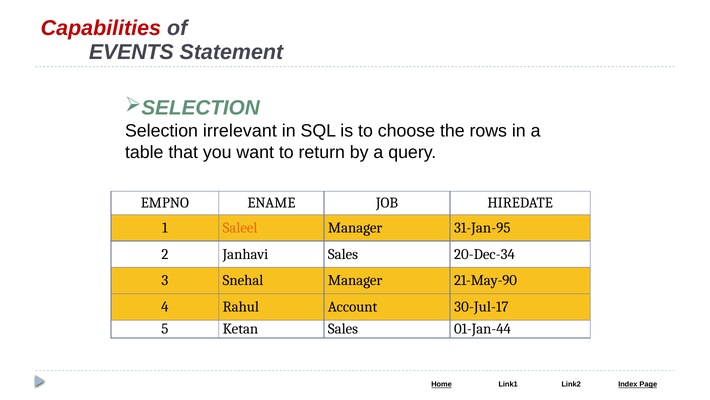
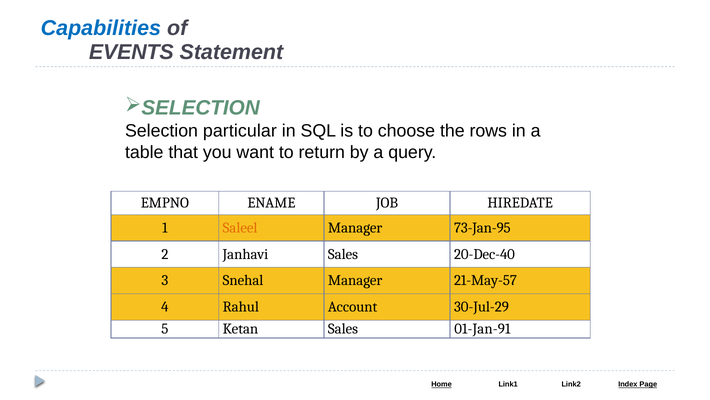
Capabilities colour: red -> blue
irrelevant: irrelevant -> particular
31-Jan-95: 31-Jan-95 -> 73-Jan-95
20-Dec-34: 20-Dec-34 -> 20-Dec-40
21-May-90: 21-May-90 -> 21-May-57
30-Jul-17: 30-Jul-17 -> 30-Jul-29
01-Jan-44: 01-Jan-44 -> 01-Jan-91
